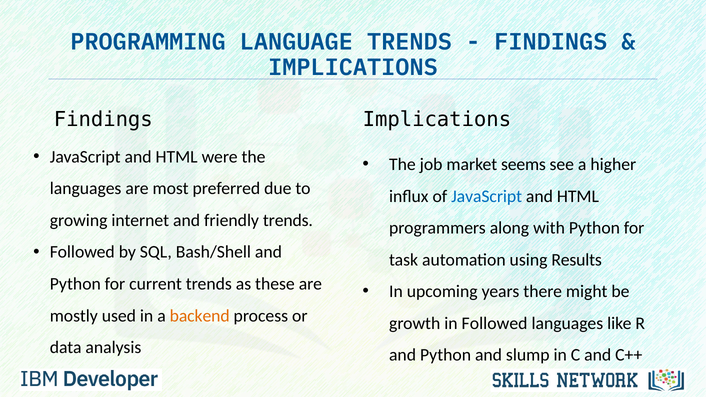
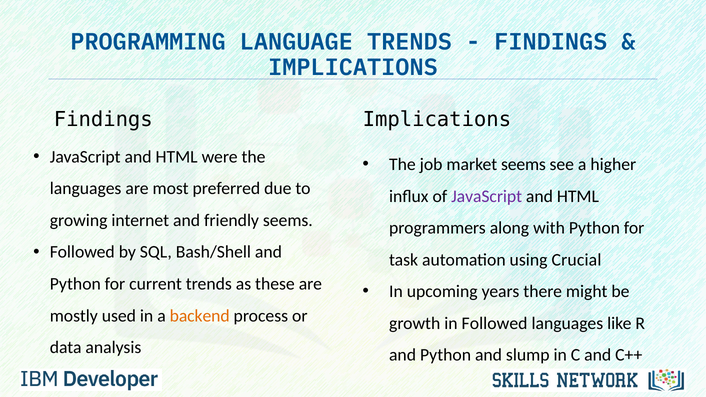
JavaScript at (487, 196) colour: blue -> purple
friendly trends: trends -> seems
Results: Results -> Crucial
